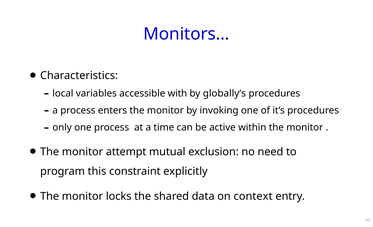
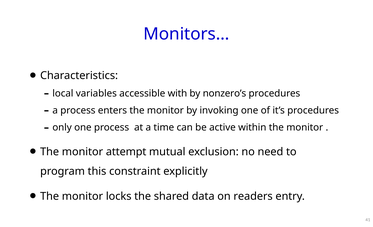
globally’s: globally’s -> nonzero’s
context: context -> readers
